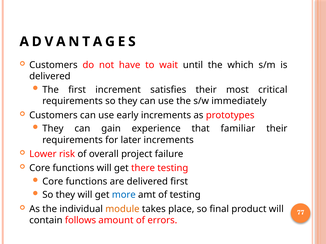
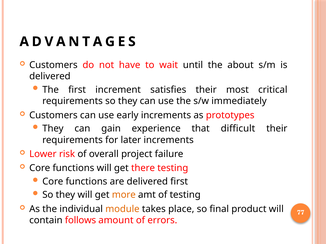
which: which -> about
familiar: familiar -> difficult
more colour: blue -> orange
